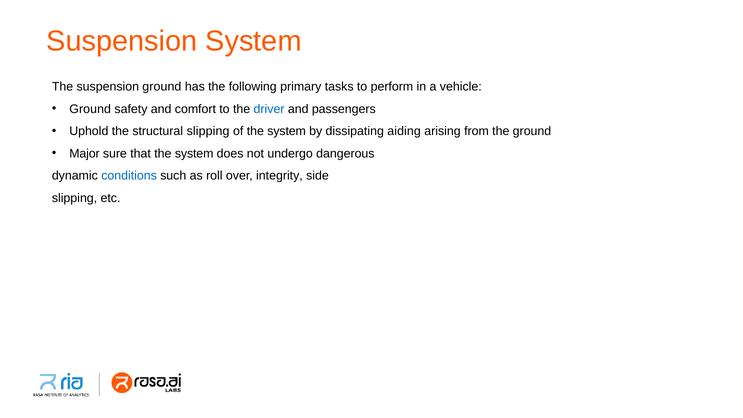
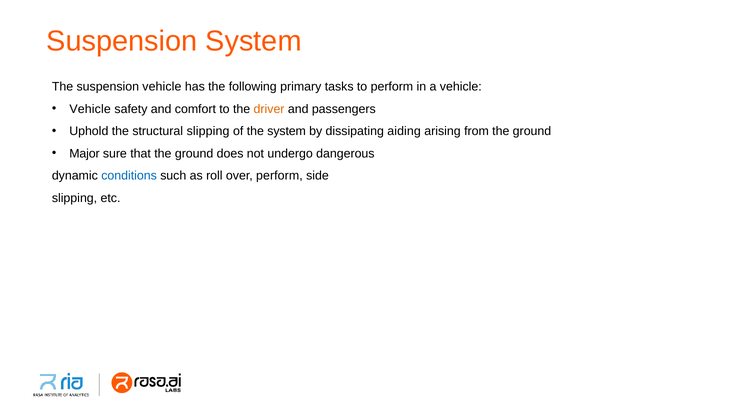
suspension ground: ground -> vehicle
Ground at (90, 109): Ground -> Vehicle
driver colour: blue -> orange
that the system: system -> ground
over integrity: integrity -> perform
